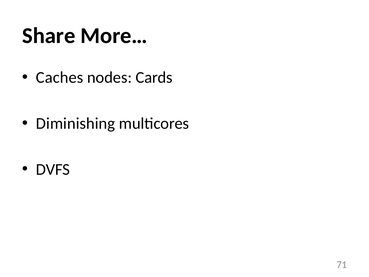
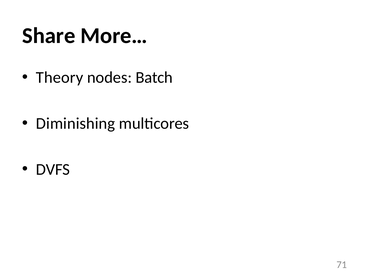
Caches: Caches -> Theory
Cards: Cards -> Batch
